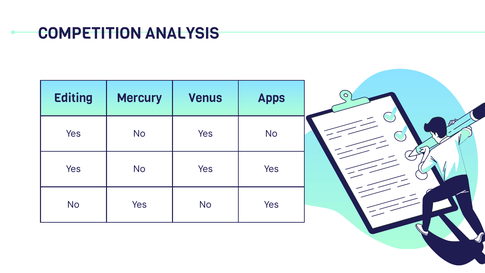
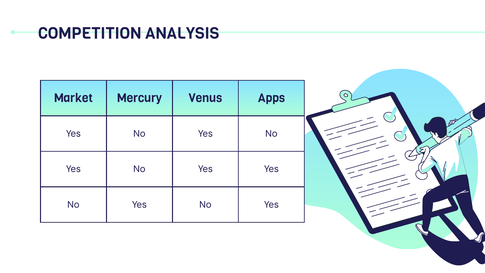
Editing: Editing -> Market
